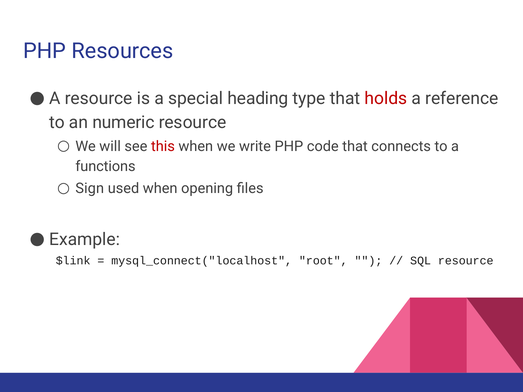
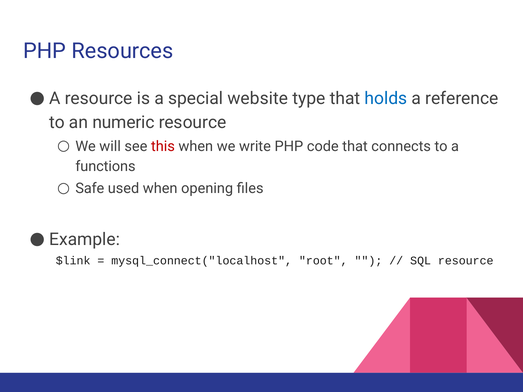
heading: heading -> website
holds colour: red -> blue
Sign: Sign -> Safe
